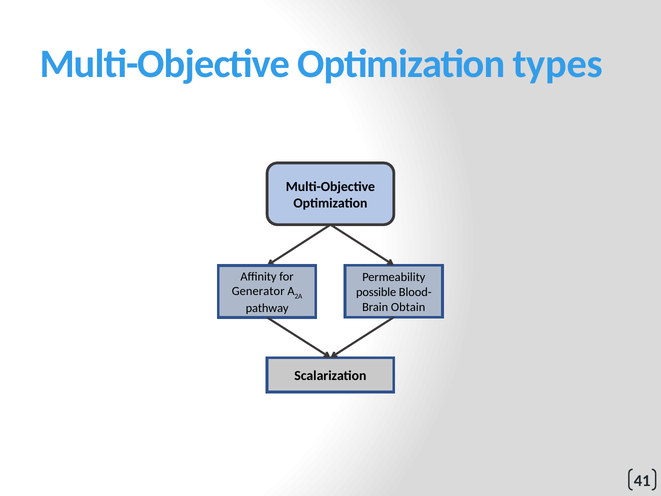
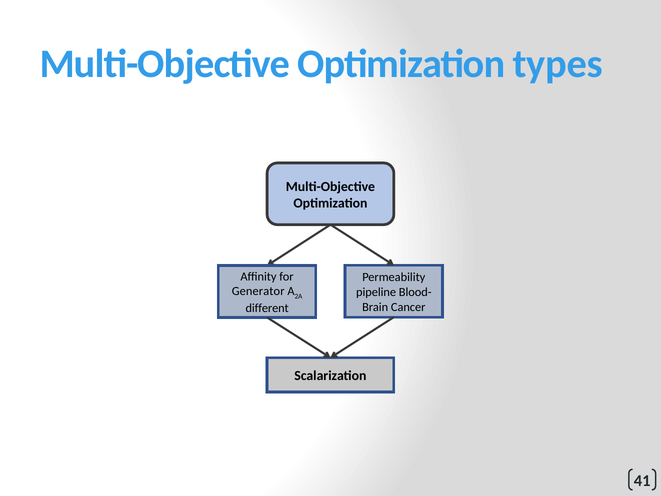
possible: possible -> pipeline
Obtain: Obtain -> Cancer
pathway: pathway -> different
